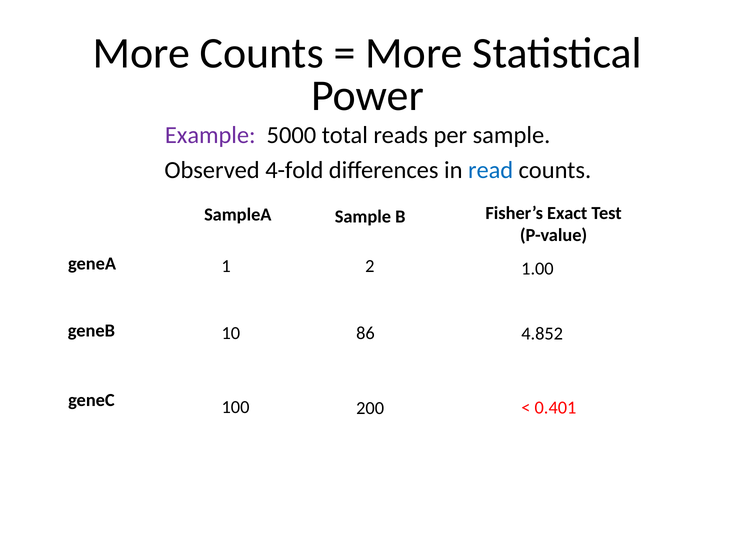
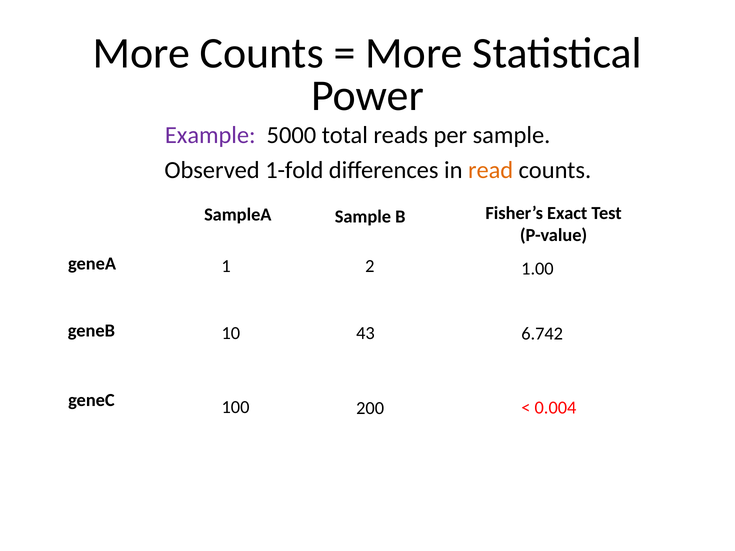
4-fold: 4-fold -> 1-fold
read colour: blue -> orange
86: 86 -> 43
4.852: 4.852 -> 6.742
0.401: 0.401 -> 0.004
